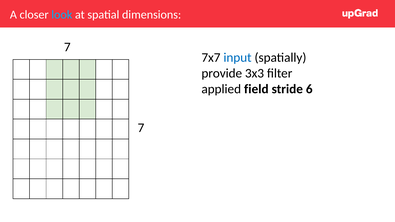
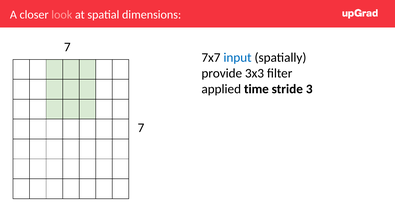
look colour: light blue -> pink
field: field -> time
6: 6 -> 3
